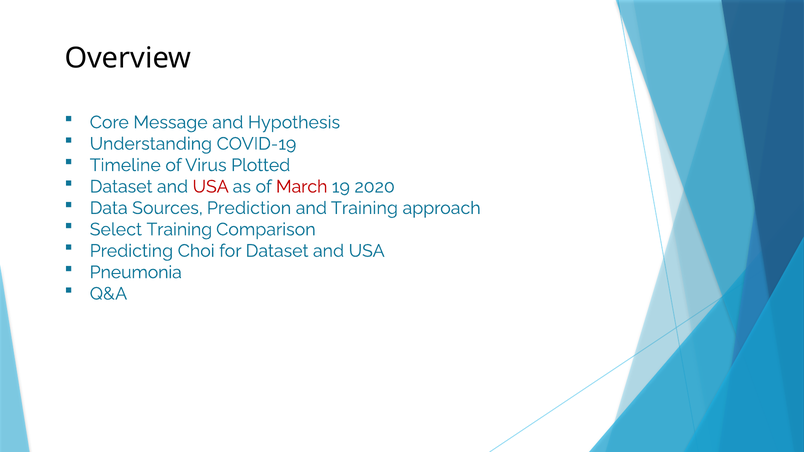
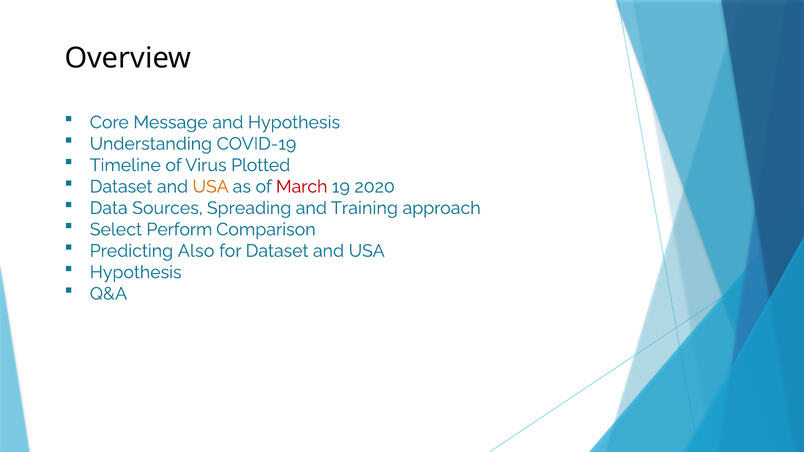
USA at (211, 187) colour: red -> orange
Prediction: Prediction -> Spreading
Select Training: Training -> Perform
Choi: Choi -> Also
Pneumonia at (136, 272): Pneumonia -> Hypothesis
